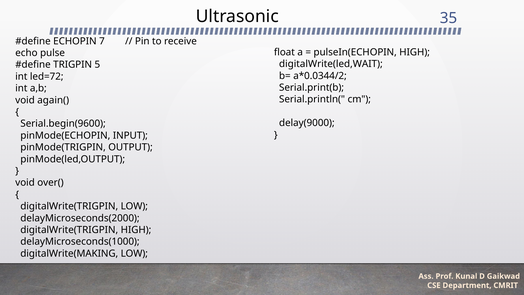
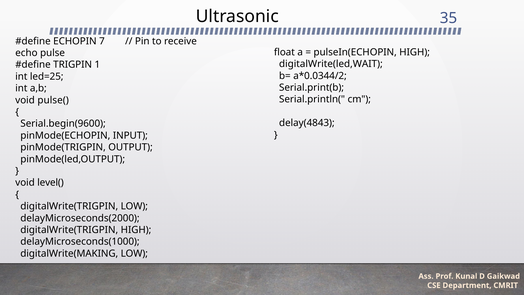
5: 5 -> 1
led=72: led=72 -> led=25
again(: again( -> pulse(
delay(9000: delay(9000 -> delay(4843
over(: over( -> level(
